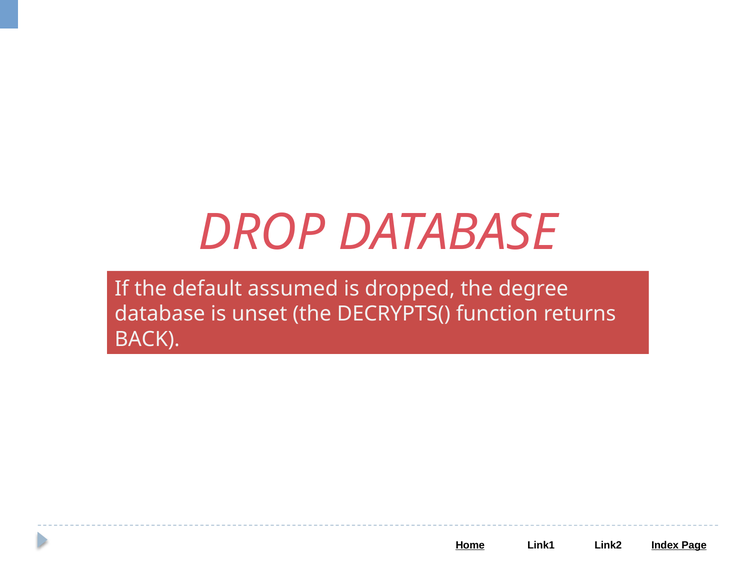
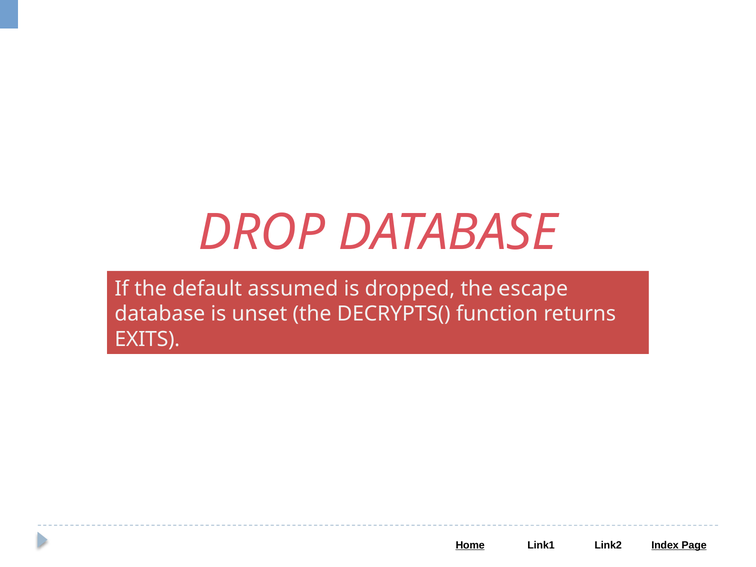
degree: degree -> escape
BACK: BACK -> EXITS
